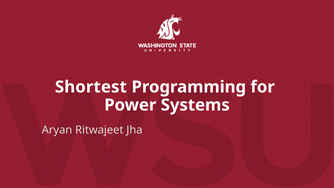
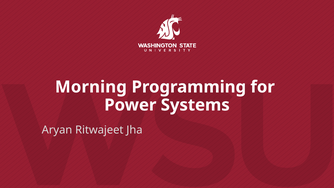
Shortest: Shortest -> Morning
